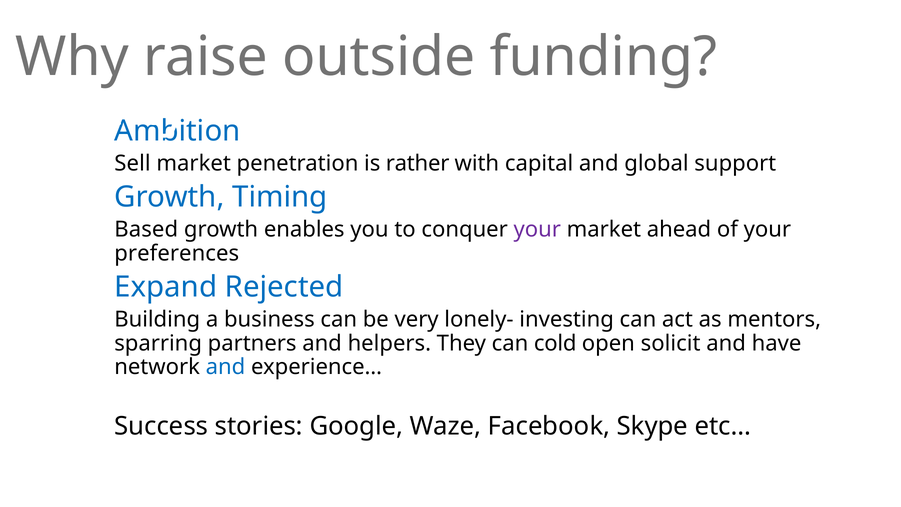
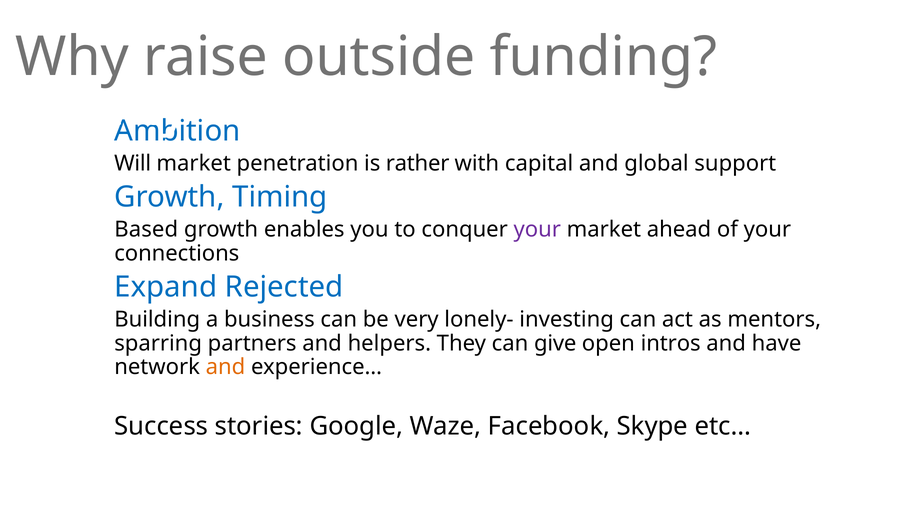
Sell: Sell -> Will
preferences: preferences -> connections
cold: cold -> give
solicit: solicit -> intros
and at (226, 367) colour: blue -> orange
